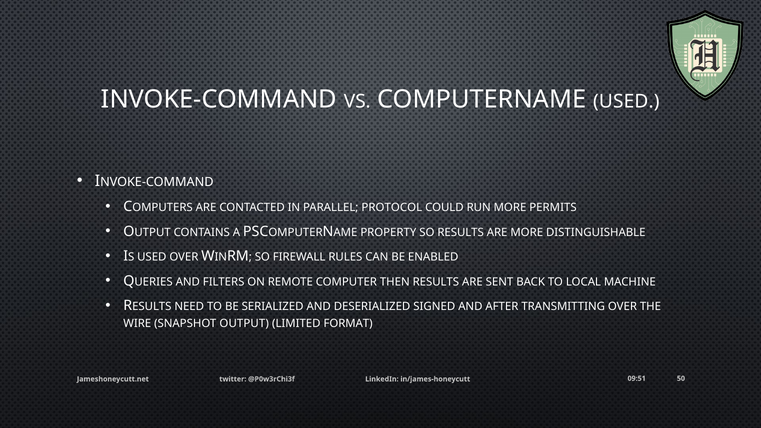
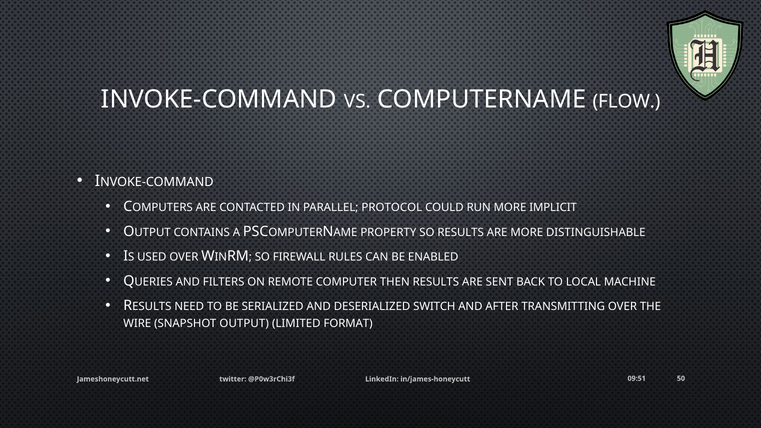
COMPUTERNAME USED: USED -> FLOW
PERMITS: PERMITS -> IMPLICIT
SIGNED: SIGNED -> SWITCH
